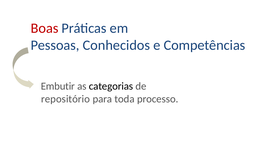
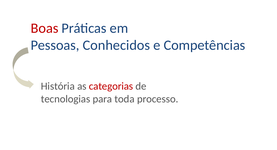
Embutir: Embutir -> História
categorias colour: black -> red
repositório: repositório -> tecnologias
